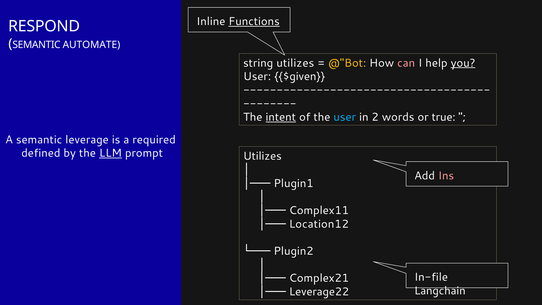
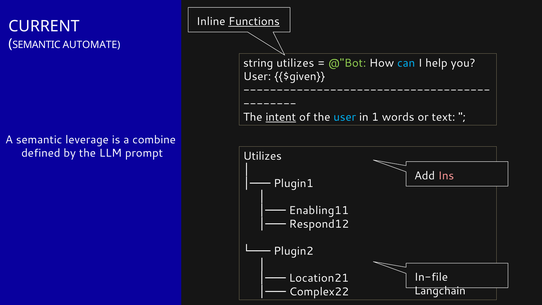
RESPOND: RESPOND -> CURRENT
@"Bot colour: yellow -> light green
can colour: pink -> light blue
you underline: present -> none
2: 2 -> 1
true: true -> text
required: required -> combine
LLM underline: present -> none
Complex11: Complex11 -> Enabling11
Location12: Location12 -> Respond12
Complex21: Complex21 -> Location21
Leverage22: Leverage22 -> Complex22
